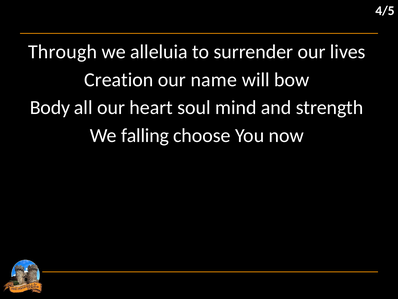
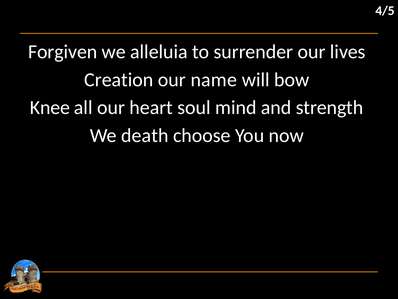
Through: Through -> Forgiven
Body: Body -> Knee
falling: falling -> death
